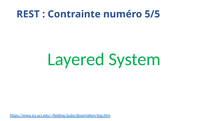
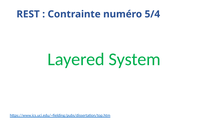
5/5: 5/5 -> 5/4
